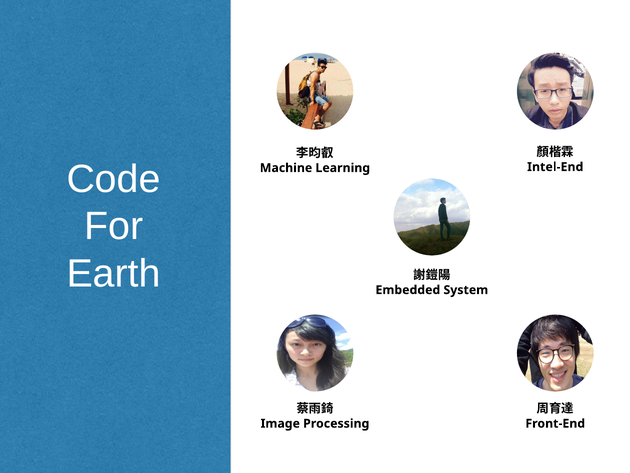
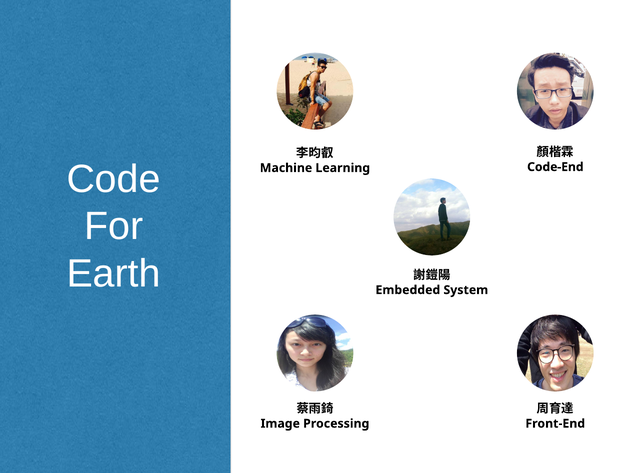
Intel-End: Intel-End -> Code-End
